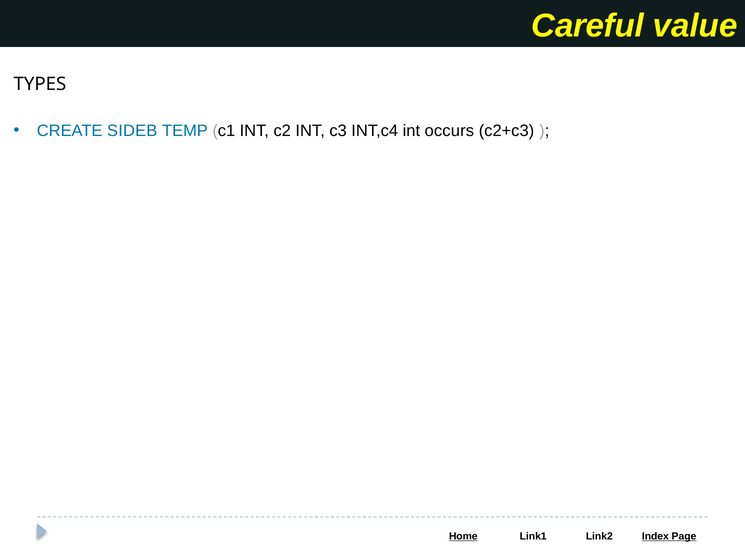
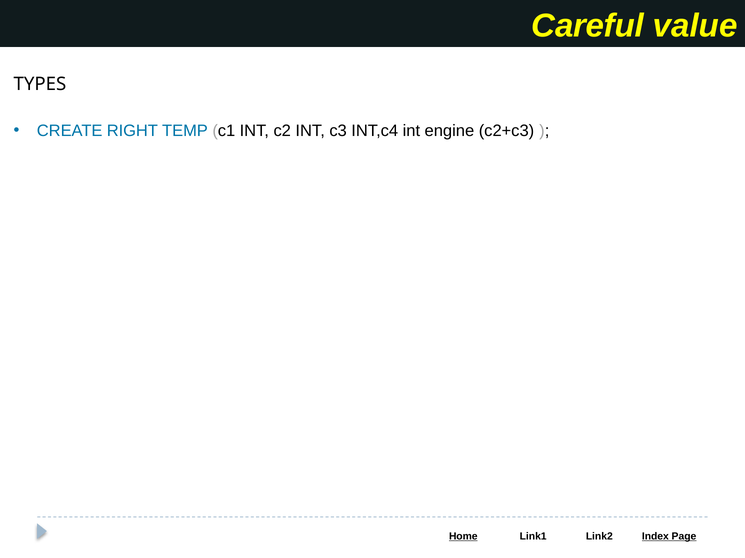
SIDEB: SIDEB -> RIGHT
occurs: occurs -> engine
